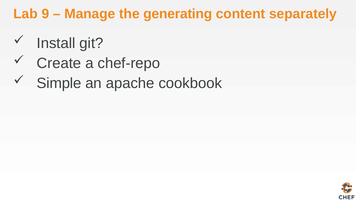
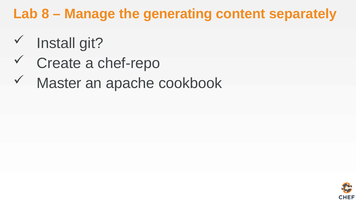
9: 9 -> 8
Simple: Simple -> Master
